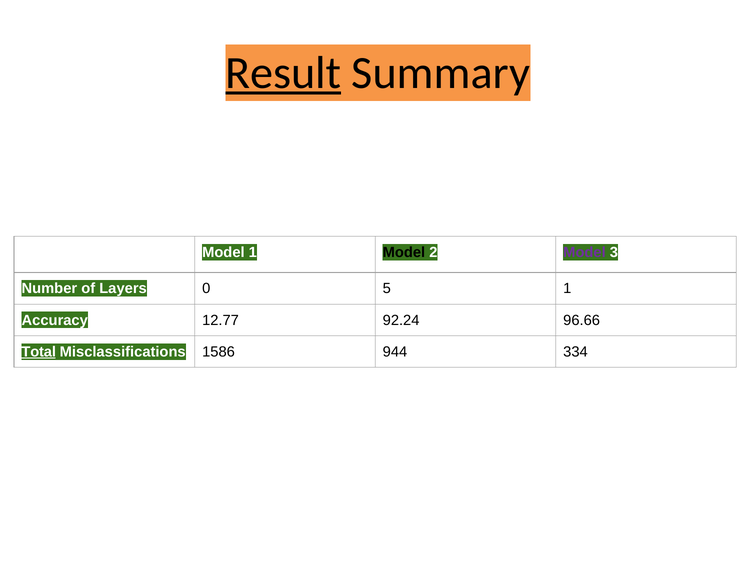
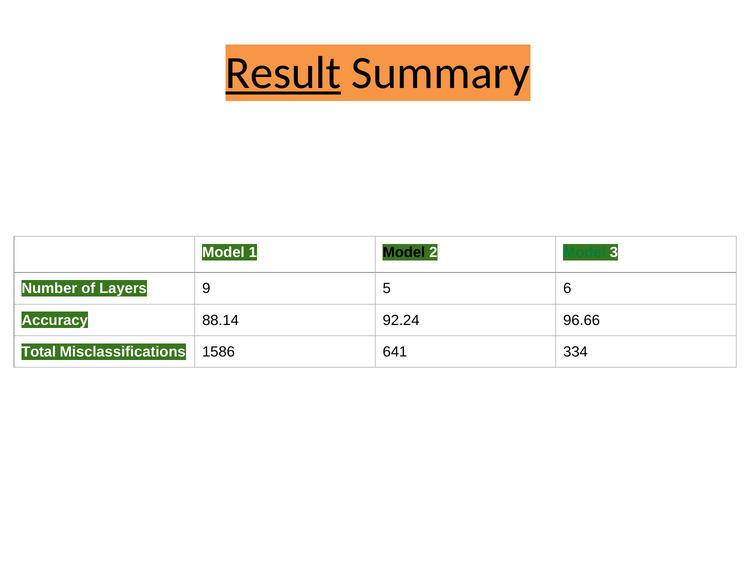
Model at (584, 252) colour: purple -> green
0: 0 -> 9
5 1: 1 -> 6
12.77: 12.77 -> 88.14
Total underline: present -> none
944: 944 -> 641
